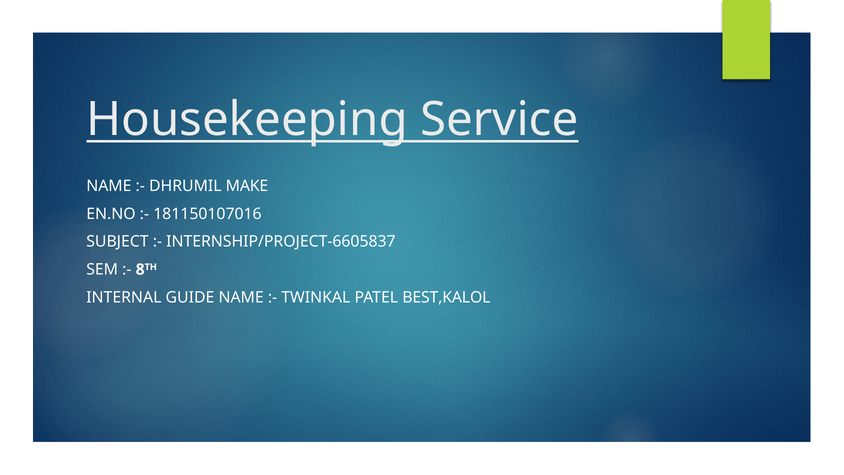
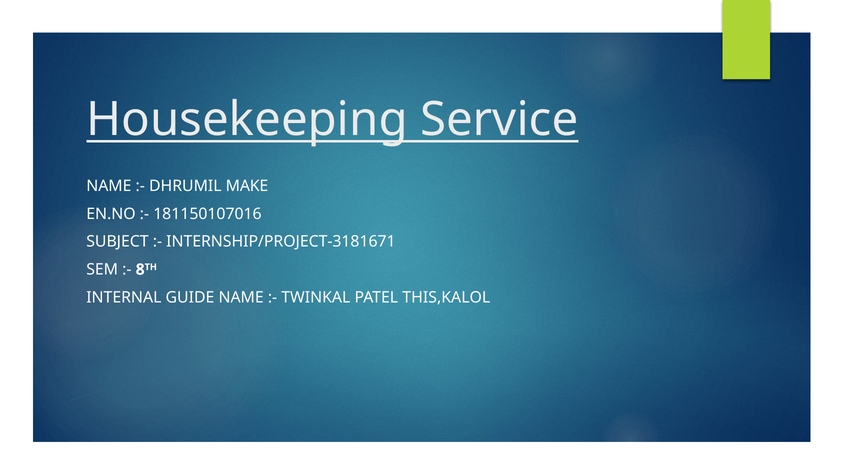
INTERNSHIP/PROJECT-6605837: INTERNSHIP/PROJECT-6605837 -> INTERNSHIP/PROJECT-3181671
BEST,KALOL: BEST,KALOL -> THIS,KALOL
